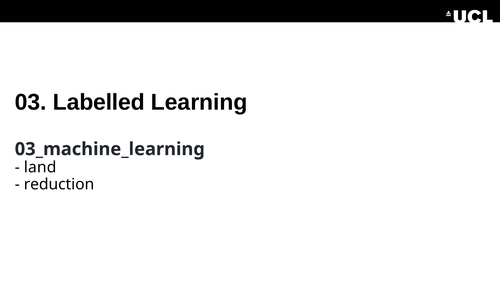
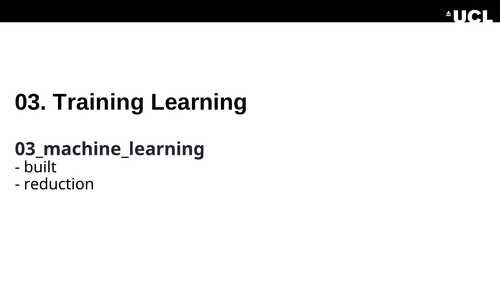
Labelled: Labelled -> Training
land: land -> built
